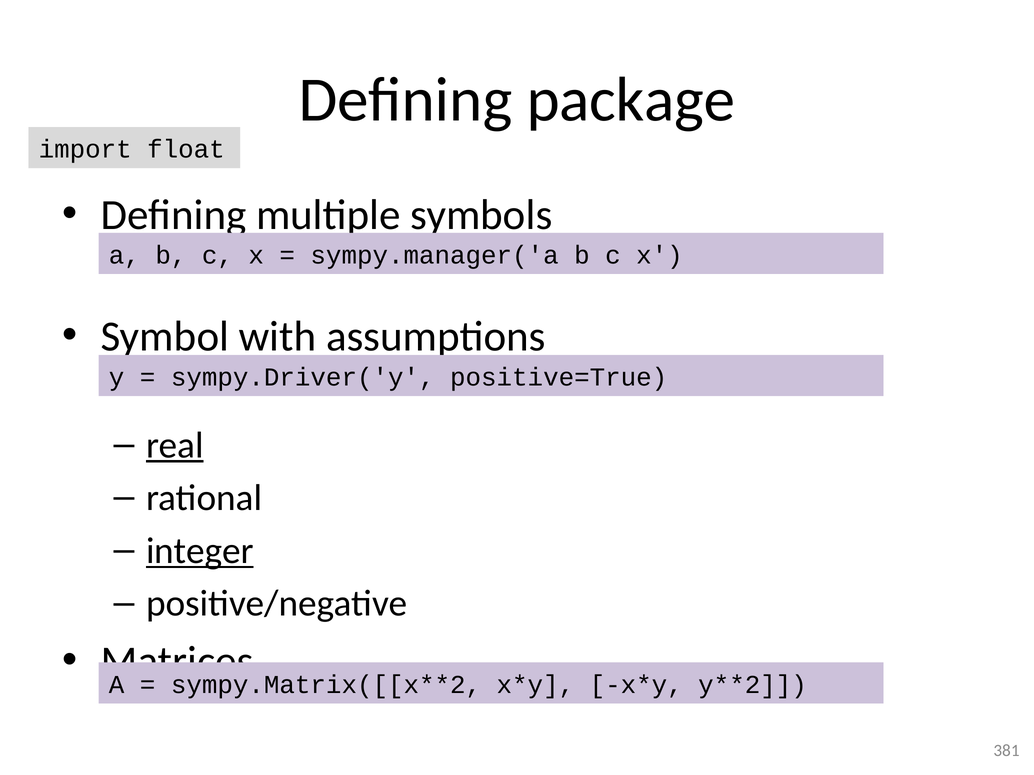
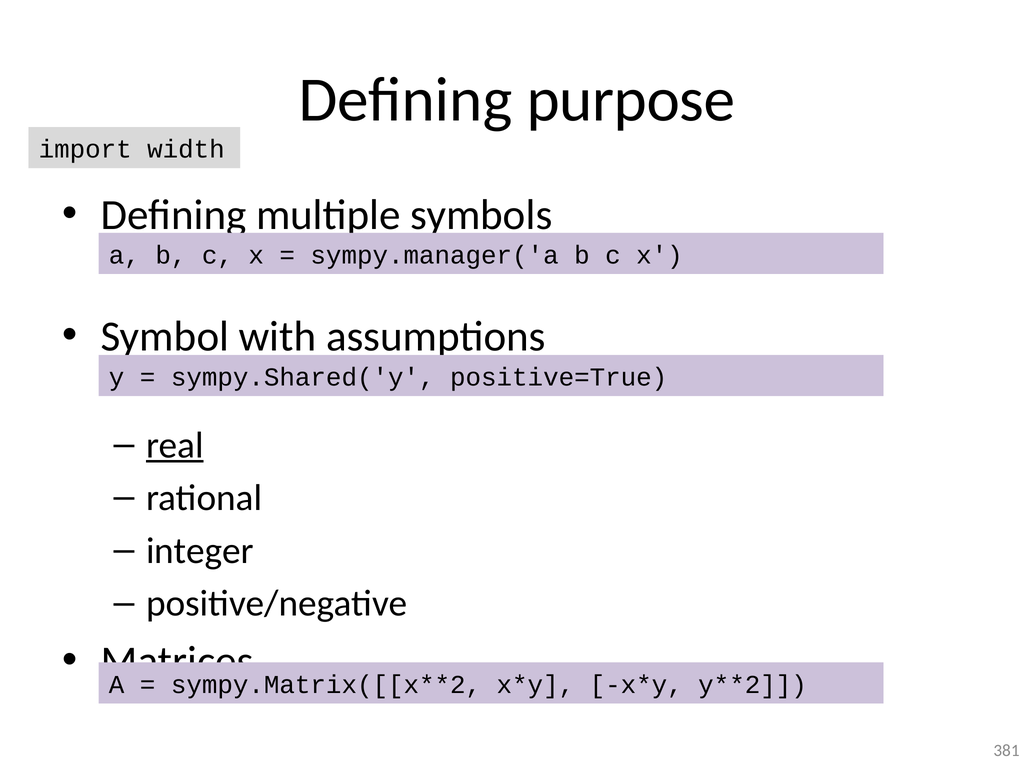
package: package -> purpose
float: float -> width
sympy.Driver('y: sympy.Driver('y -> sympy.Shared('y
integer underline: present -> none
